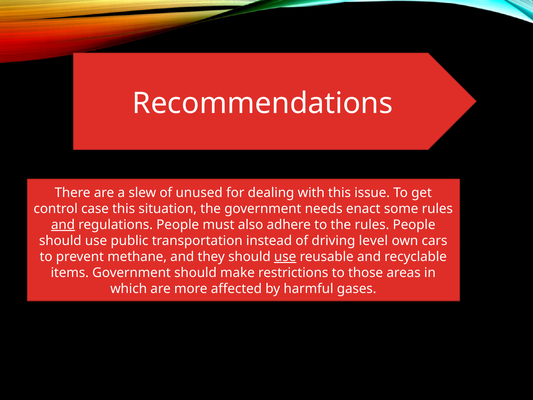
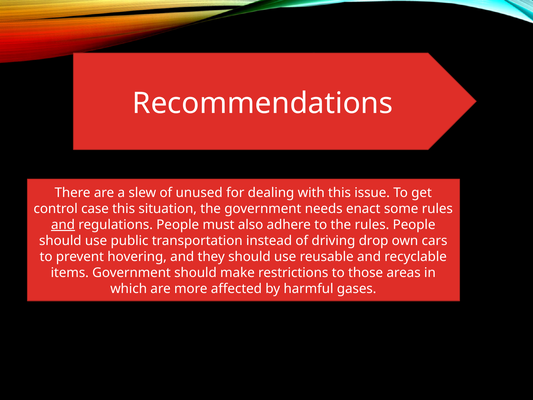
level: level -> drop
methane: methane -> hovering
use at (285, 257) underline: present -> none
